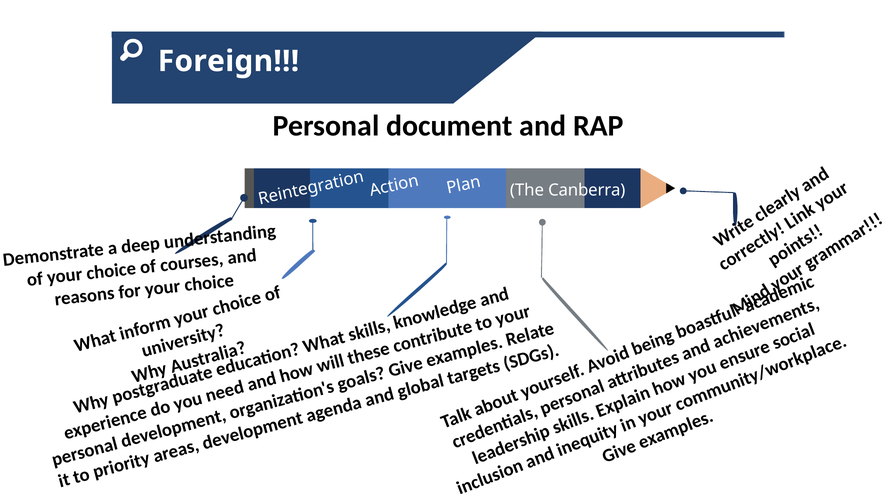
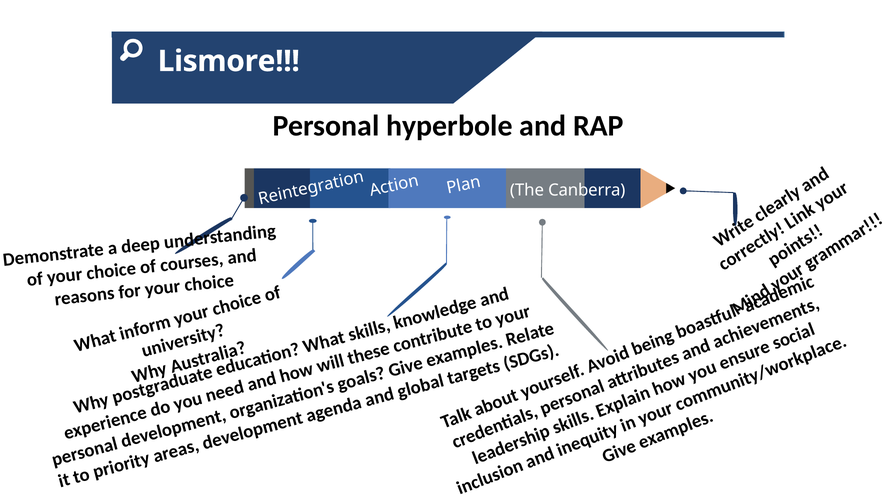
Foreign: Foreign -> Lismore
document: document -> hyperbole
